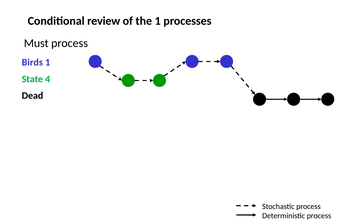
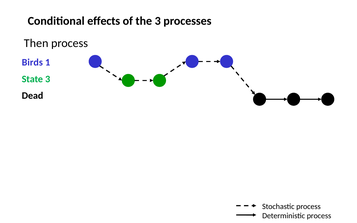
review: review -> effects
the 1: 1 -> 3
Must: Must -> Then
State 4: 4 -> 3
